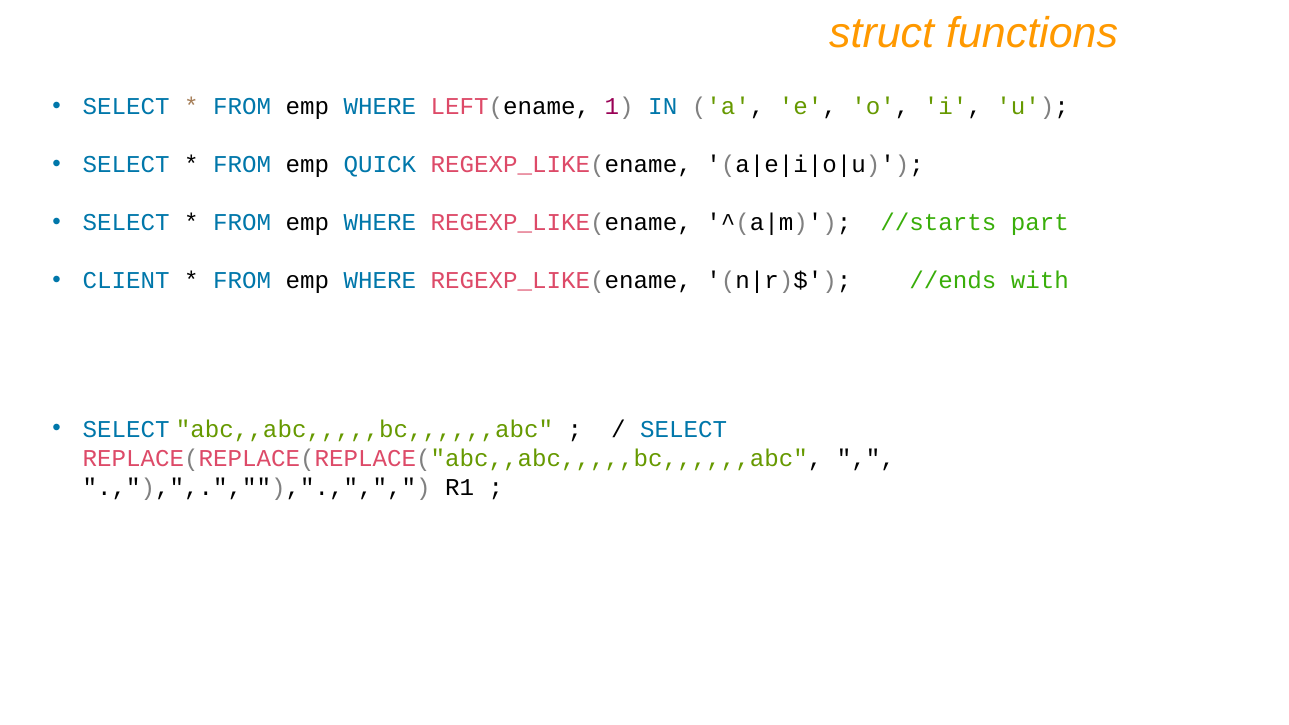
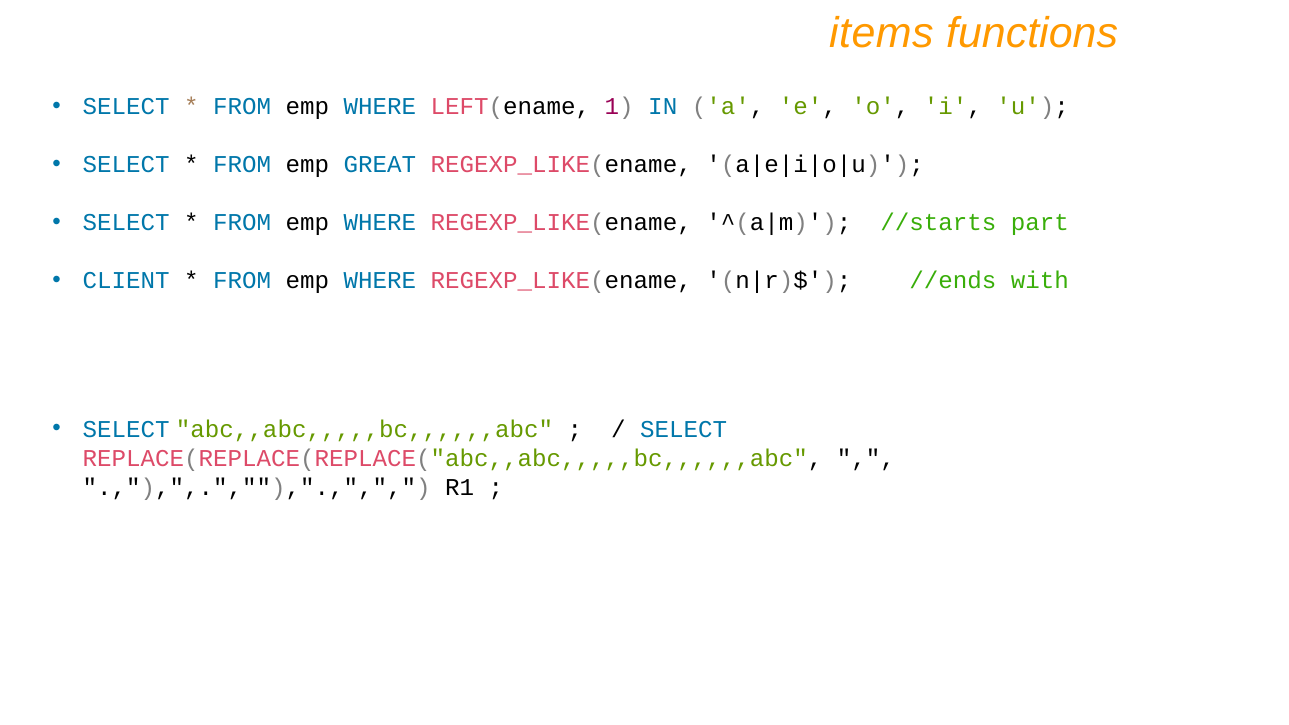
struct: struct -> items
QUICK: QUICK -> GREAT
